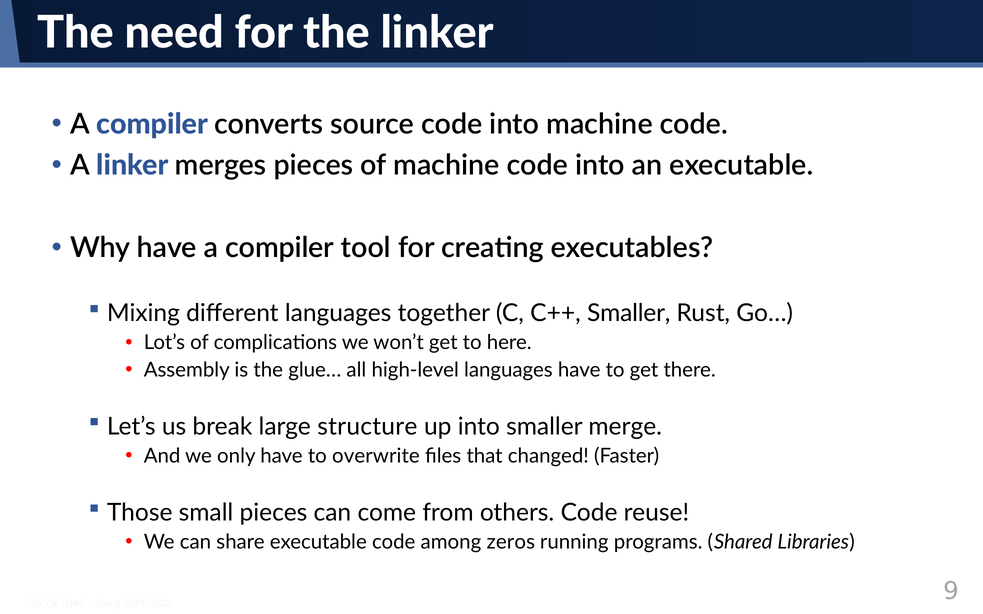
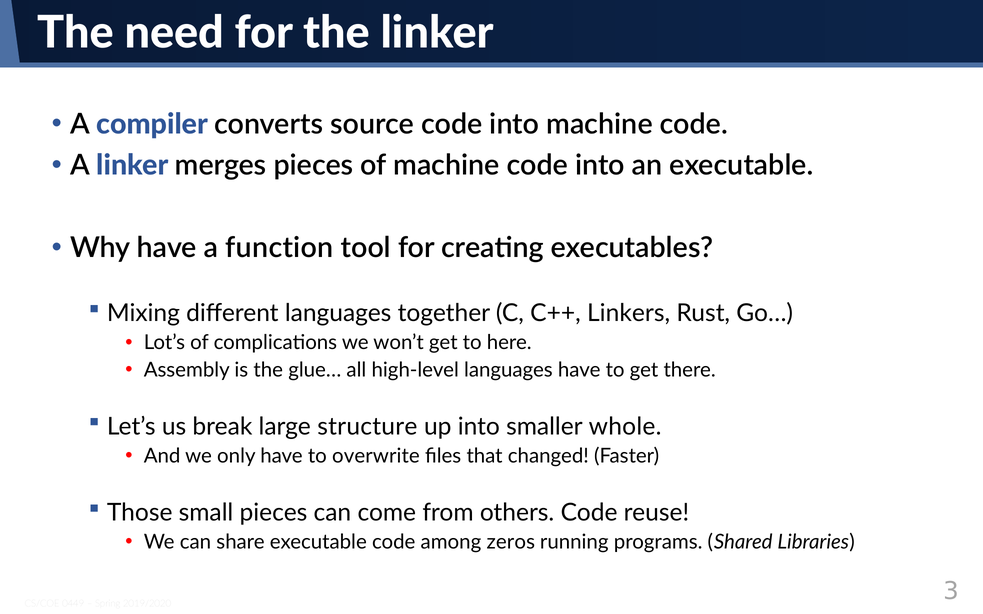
have a compiler: compiler -> function
C++ Smaller: Smaller -> Linkers
merge: merge -> whole
9: 9 -> 3
